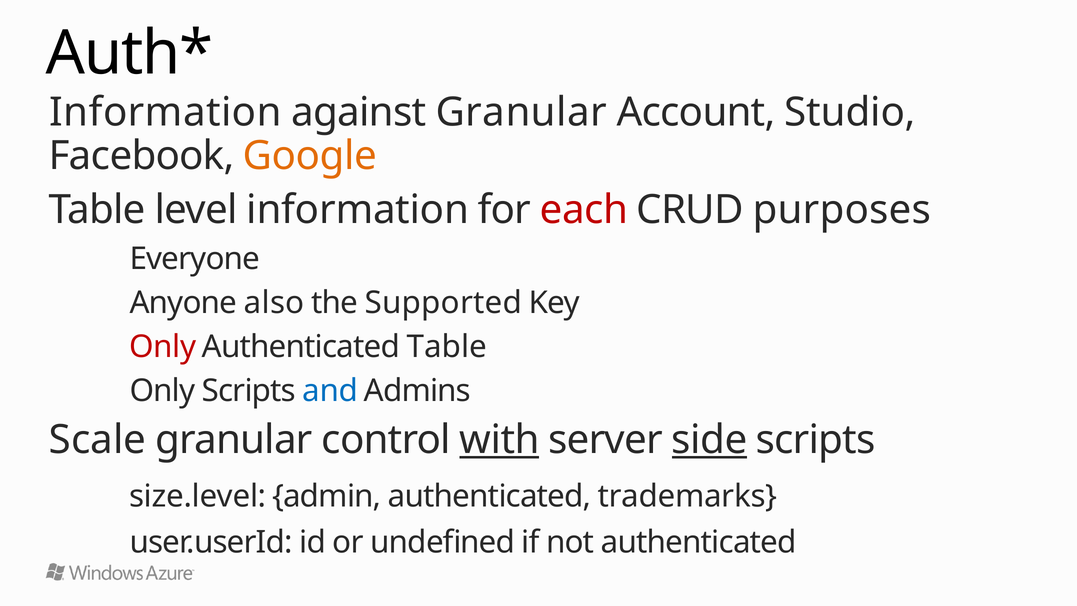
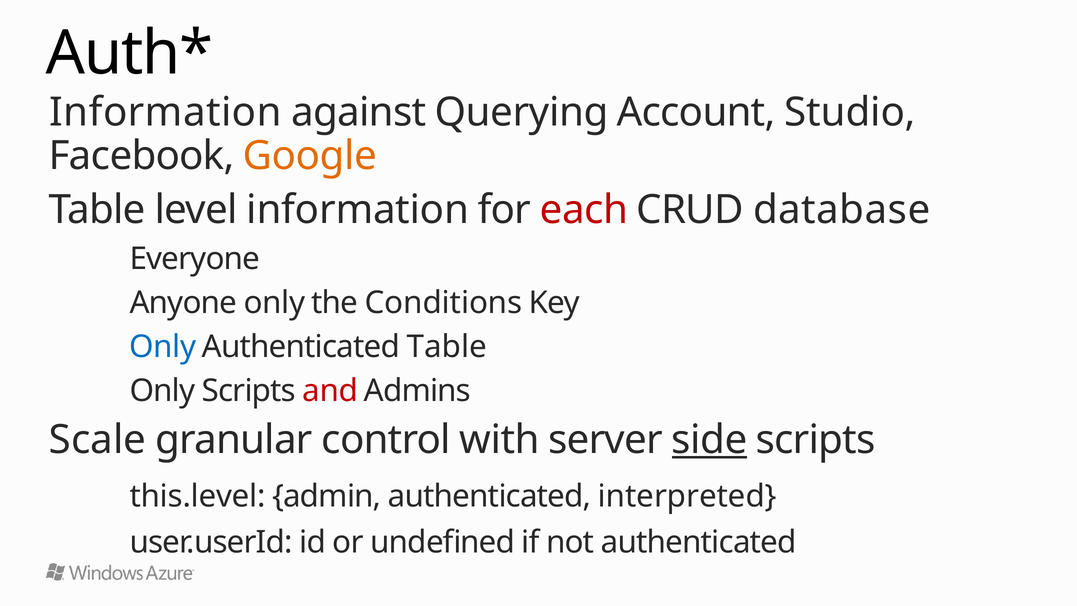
against Granular: Granular -> Querying
purposes: purposes -> database
Anyone also: also -> only
Supported: Supported -> Conditions
Only at (163, 347) colour: red -> blue
and colour: blue -> red
with underline: present -> none
size.level: size.level -> this.level
trademarks: trademarks -> interpreted
